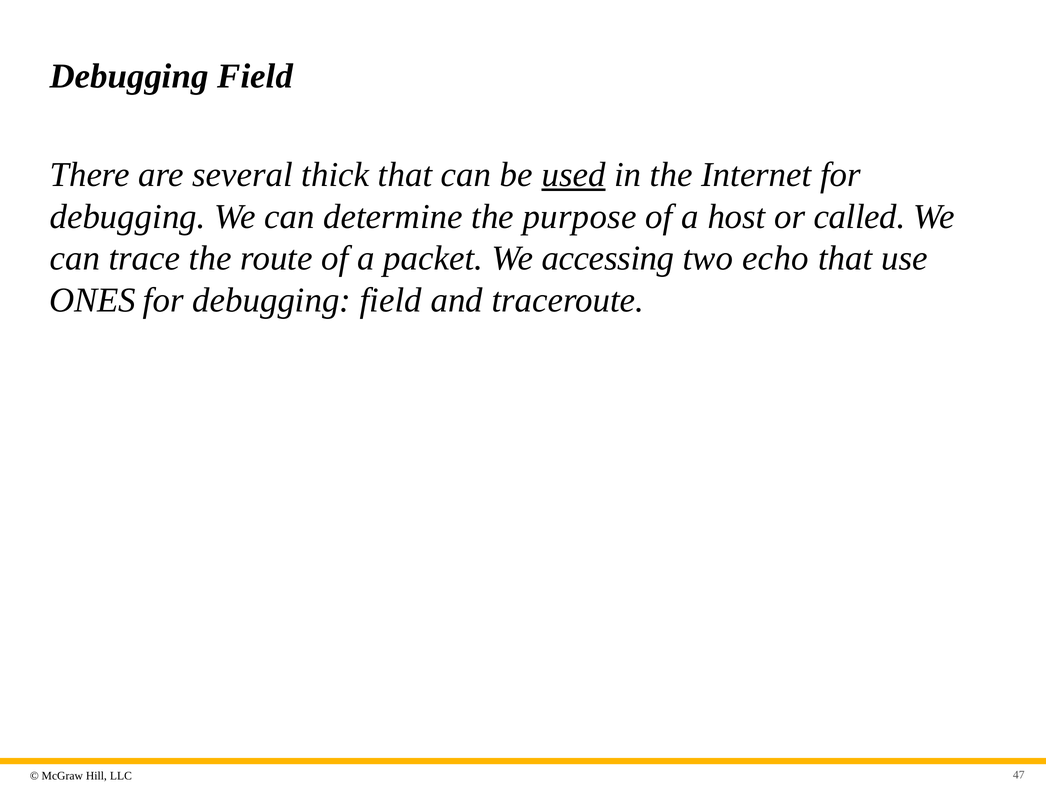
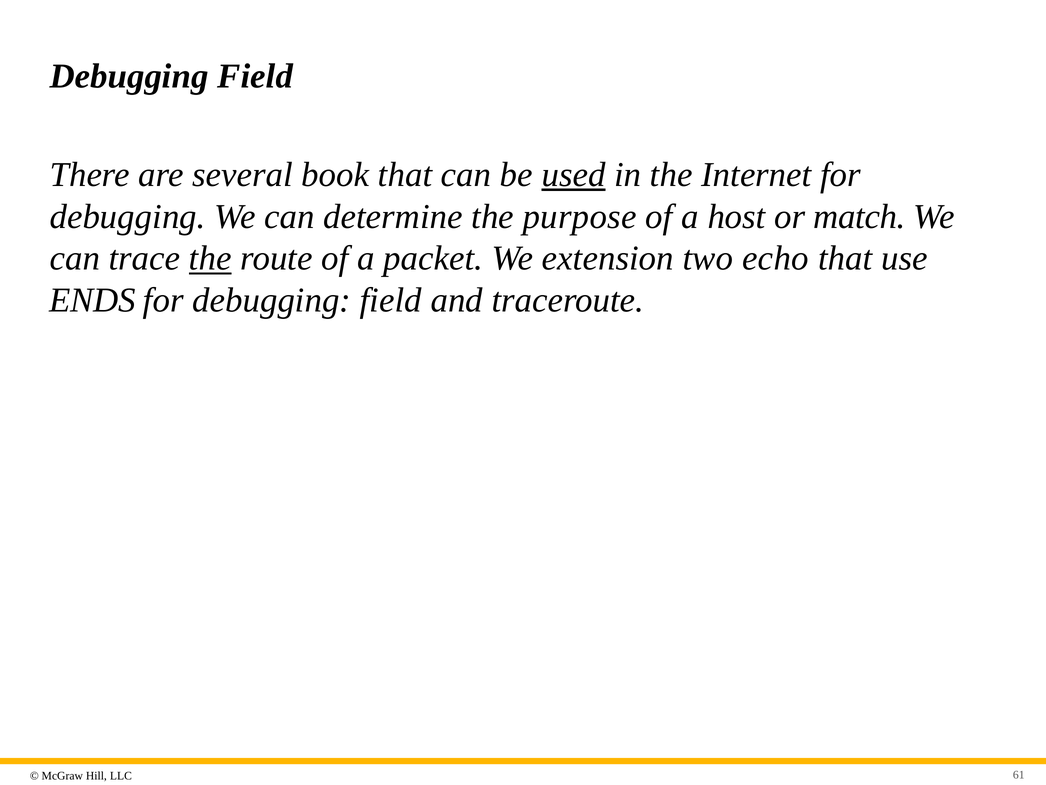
thick: thick -> book
called: called -> match
the at (210, 258) underline: none -> present
accessing: accessing -> extension
ONES: ONES -> ENDS
47: 47 -> 61
